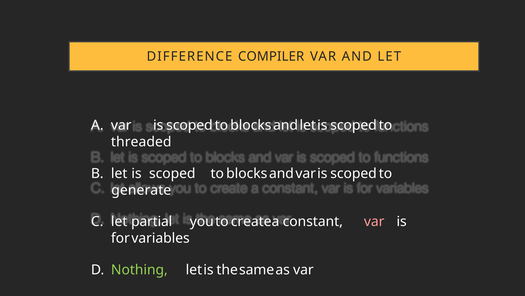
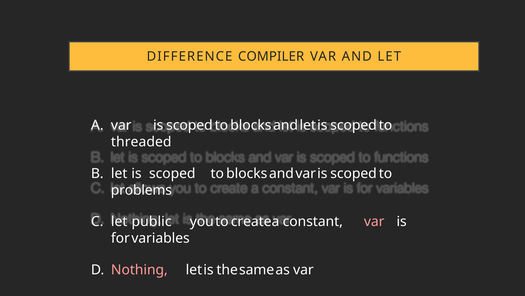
generate: generate -> problems
partial: partial -> public
Nothing colour: light green -> pink
